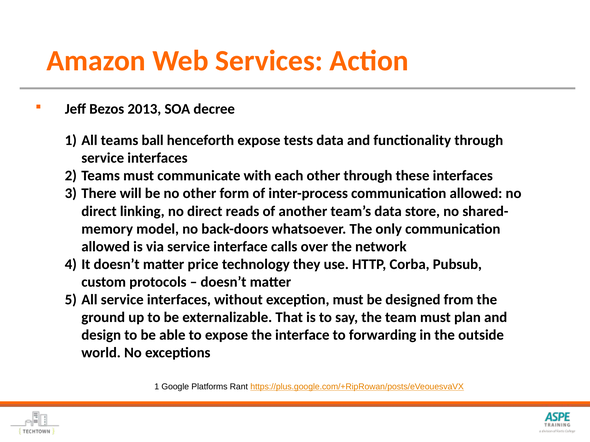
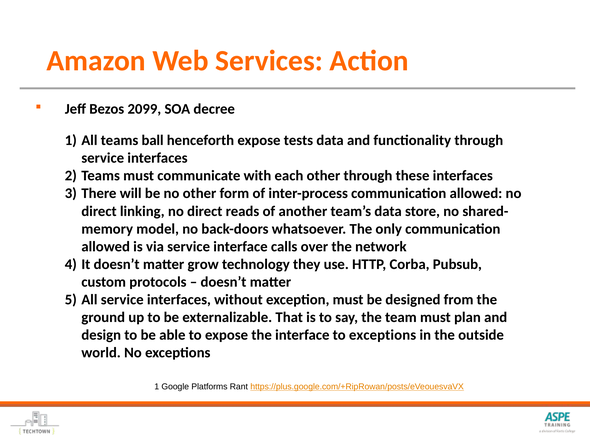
2013: 2013 -> 2099
price: price -> grow
to forwarding: forwarding -> exceptions
